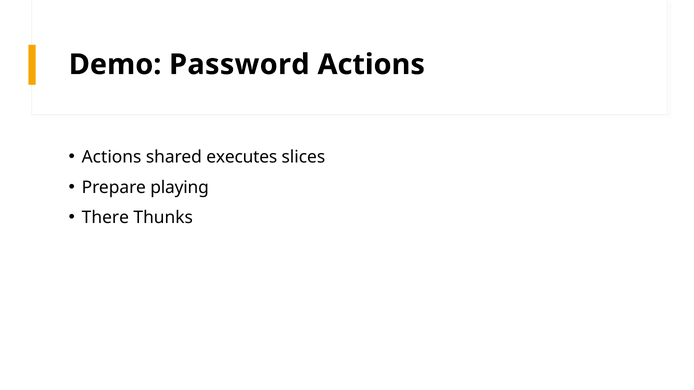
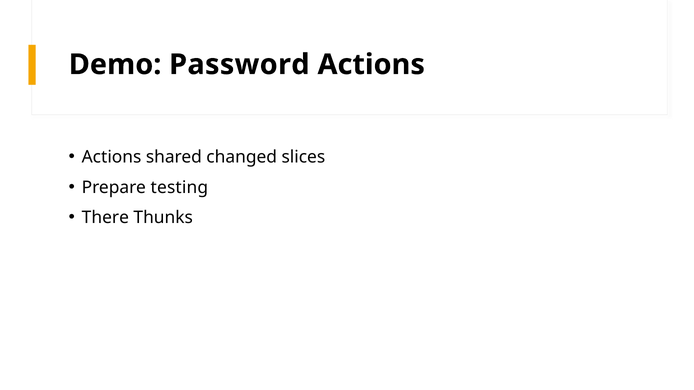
executes: executes -> changed
playing: playing -> testing
